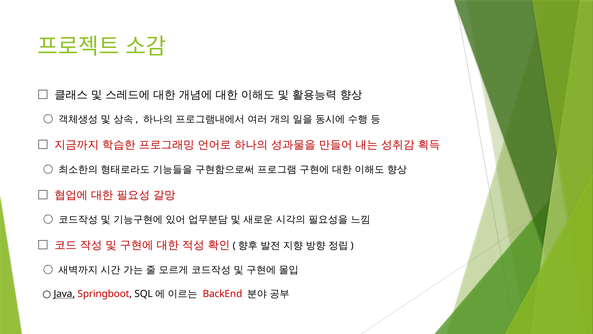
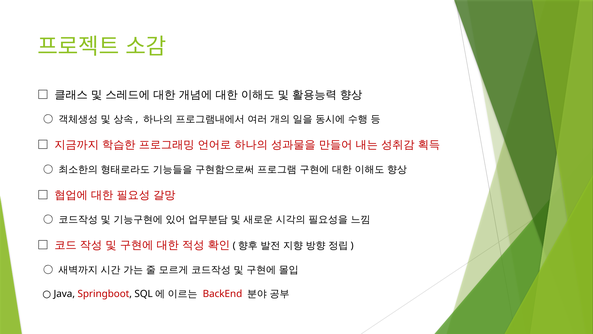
Java underline: present -> none
